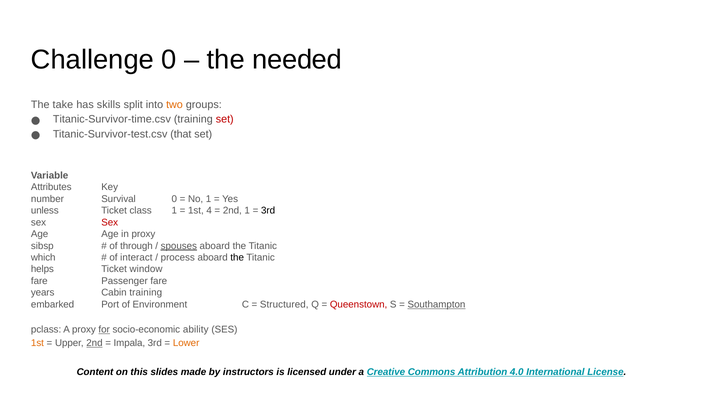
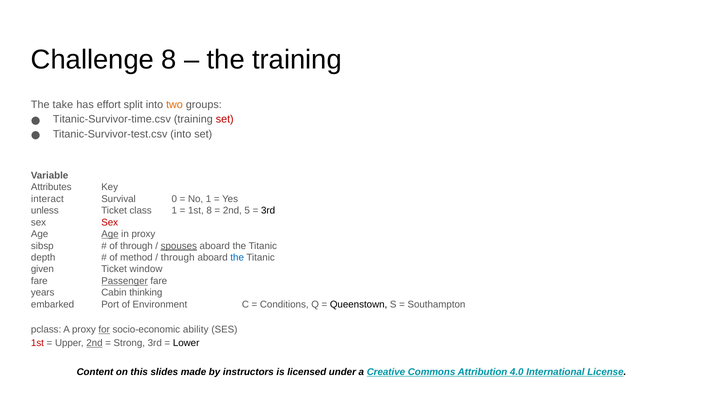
Challenge 0: 0 -> 8
the needed: needed -> training
skills: skills -> effort
Titanic-Survivor-test.csv that: that -> into
number: number -> interact
1st 4: 4 -> 8
2nd 1: 1 -> 5
Age at (110, 234) underline: none -> present
which: which -> depth
interact: interact -> method
process at (178, 258): process -> through
the at (237, 258) colour: black -> blue
helps: helps -> given
Passenger underline: none -> present
Cabin training: training -> thinking
Structured: Structured -> Conditions
Queenstown colour: red -> black
Southampton underline: present -> none
1st at (37, 343) colour: orange -> red
Impala: Impala -> Strong
Lower colour: orange -> black
